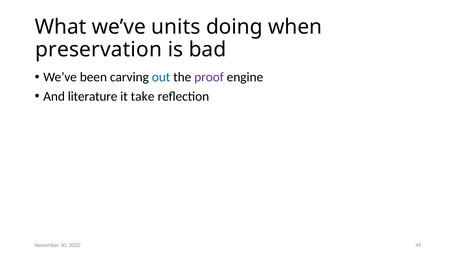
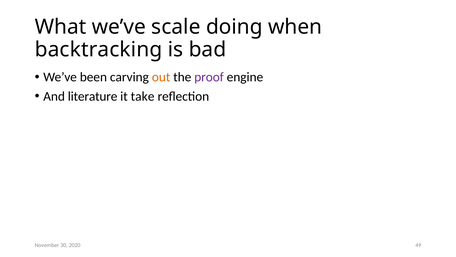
units: units -> scale
preservation: preservation -> backtracking
out colour: blue -> orange
